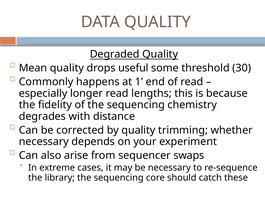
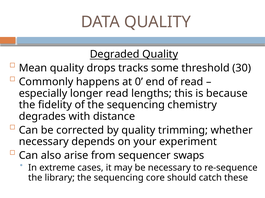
useful: useful -> tracks
1: 1 -> 0
